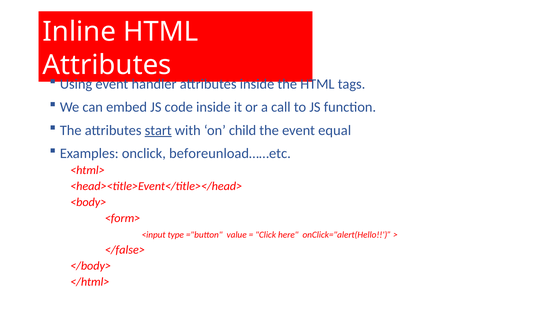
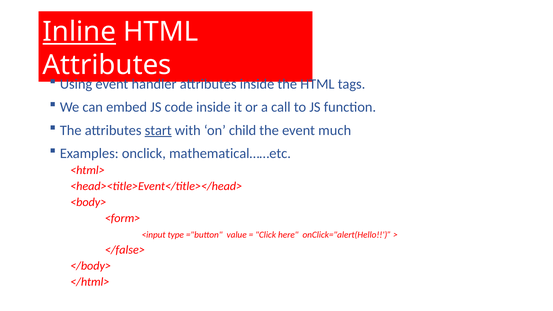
Inline underline: none -> present
equal: equal -> much
beforeunload……etc: beforeunload……etc -> mathematical……etc
